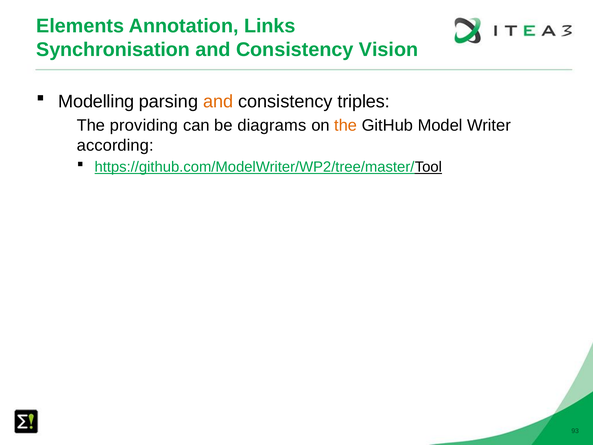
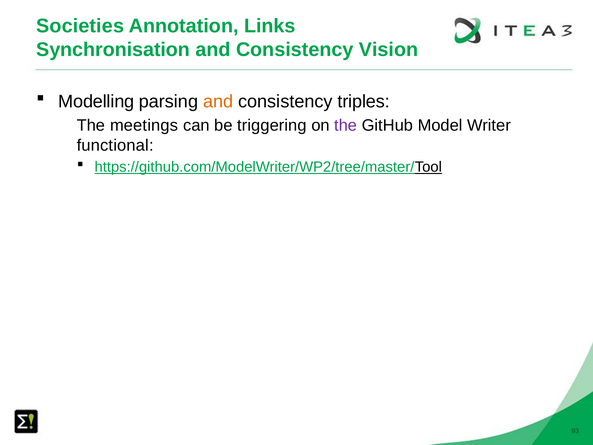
Elements: Elements -> Societies
providing: providing -> meetings
diagrams: diagrams -> triggering
the at (346, 125) colour: orange -> purple
according: according -> functional
